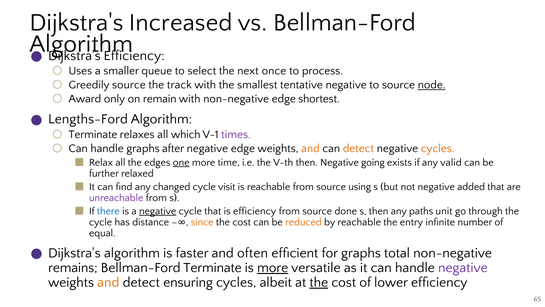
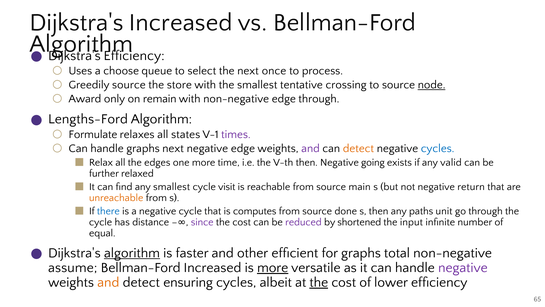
smaller: smaller -> choose
track: track -> store
tentative negative: negative -> crossing
edge shortest: shortest -> through
Terminate at (93, 134): Terminate -> Formulate
which: which -> states
graphs after: after -> next
and at (311, 148) colour: orange -> purple
cycles at (438, 148) colour: orange -> blue
one underline: present -> none
any changed: changed -> smallest
using: using -> main
added: added -> return
unreachable colour: purple -> orange
negative at (158, 211) underline: present -> none
is efficiency: efficiency -> computes
since colour: orange -> purple
reduced colour: orange -> purple
by reachable: reachable -> shortened
entry: entry -> input
algorithm at (132, 253) underline: none -> present
often: often -> other
remains: remains -> assume
Bellman-Ford Terminate: Terminate -> Increased
